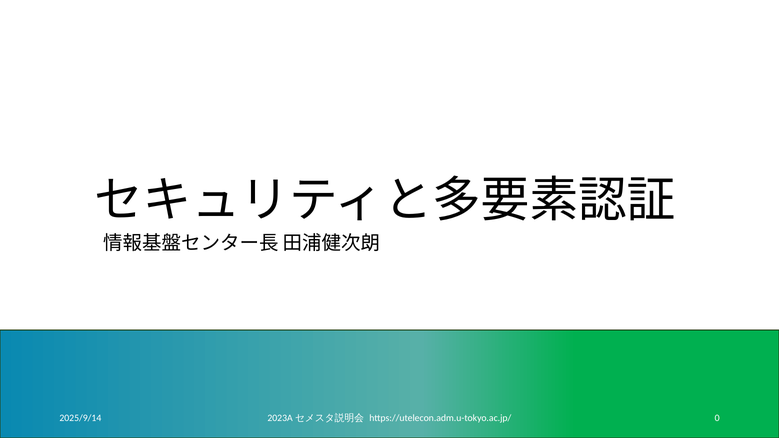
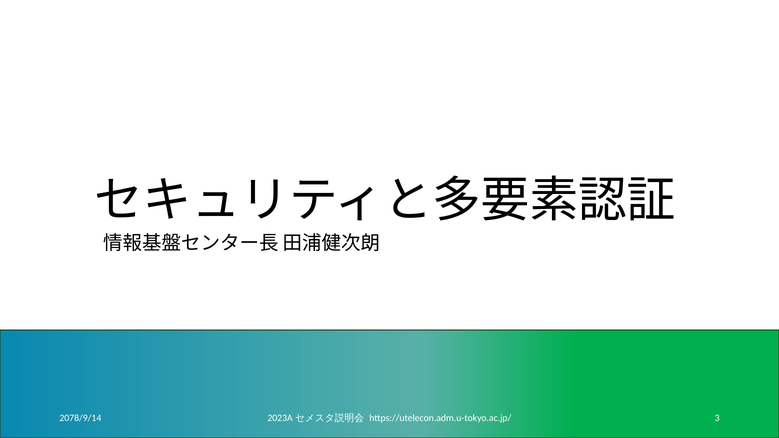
2025/9/14: 2025/9/14 -> 2078/9/14
0: 0 -> 3
